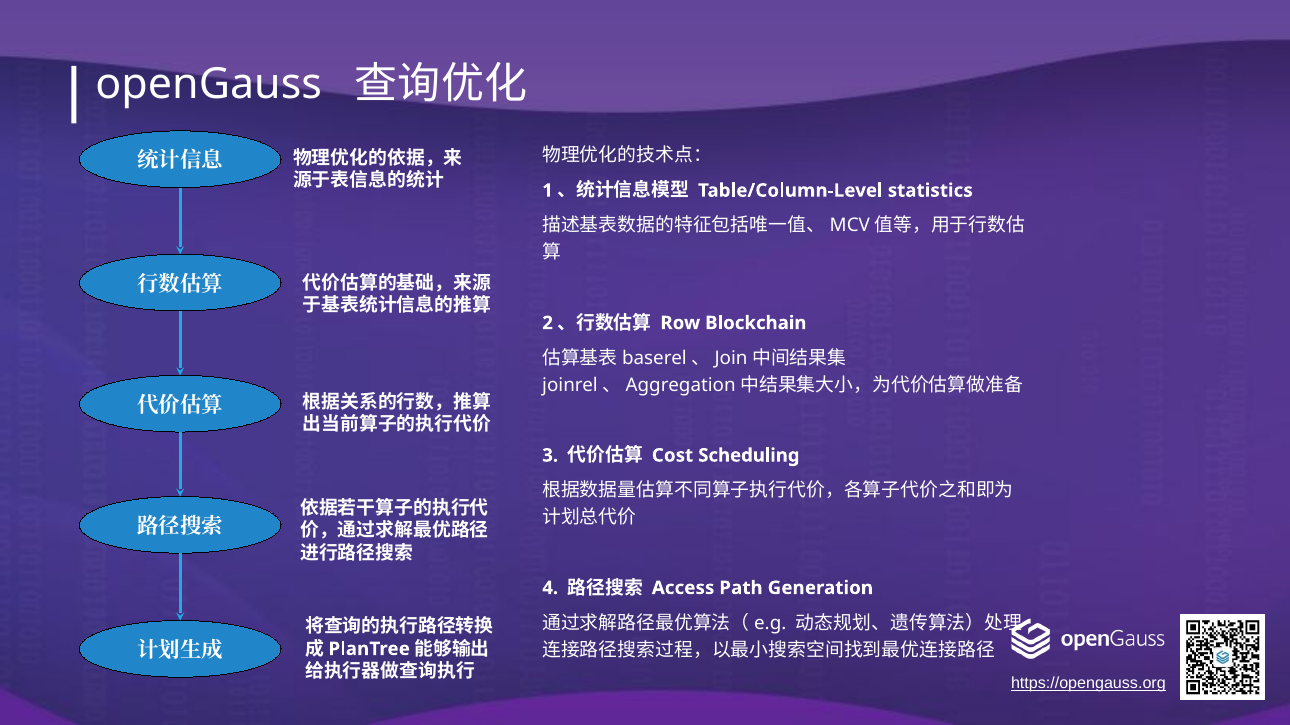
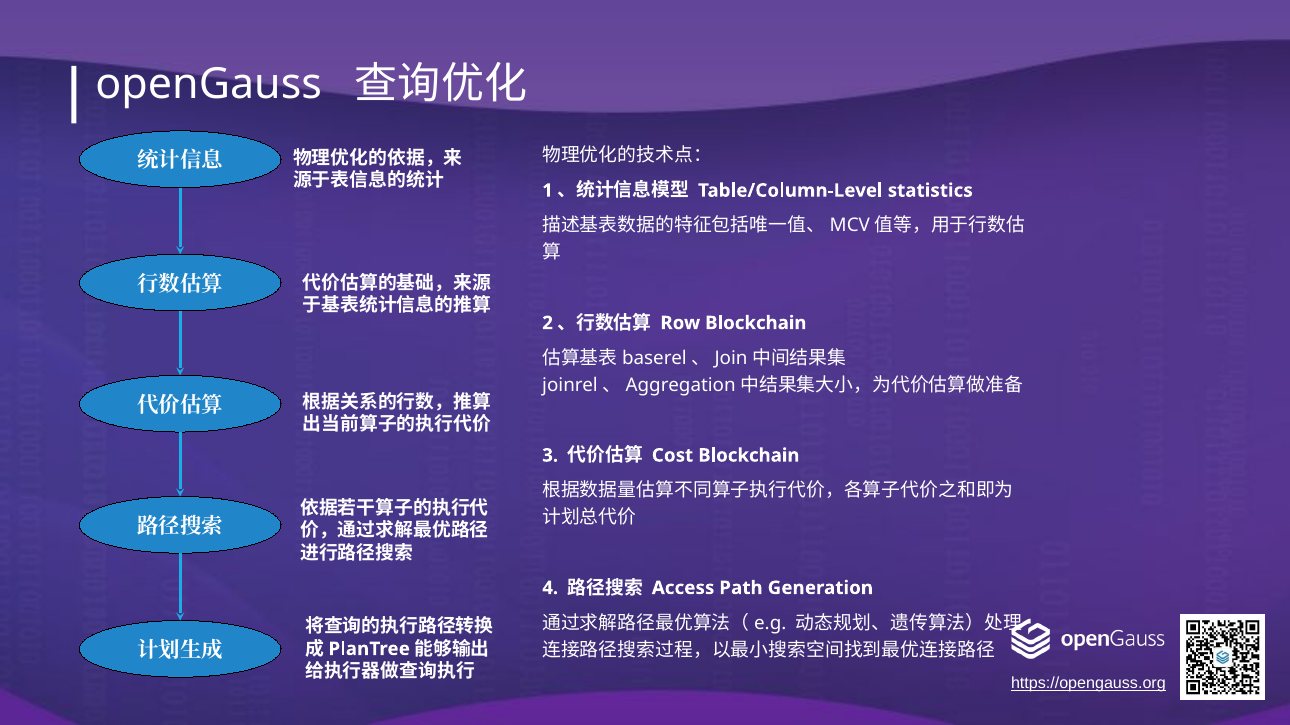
Cost Scheduling: Scheduling -> Blockchain
